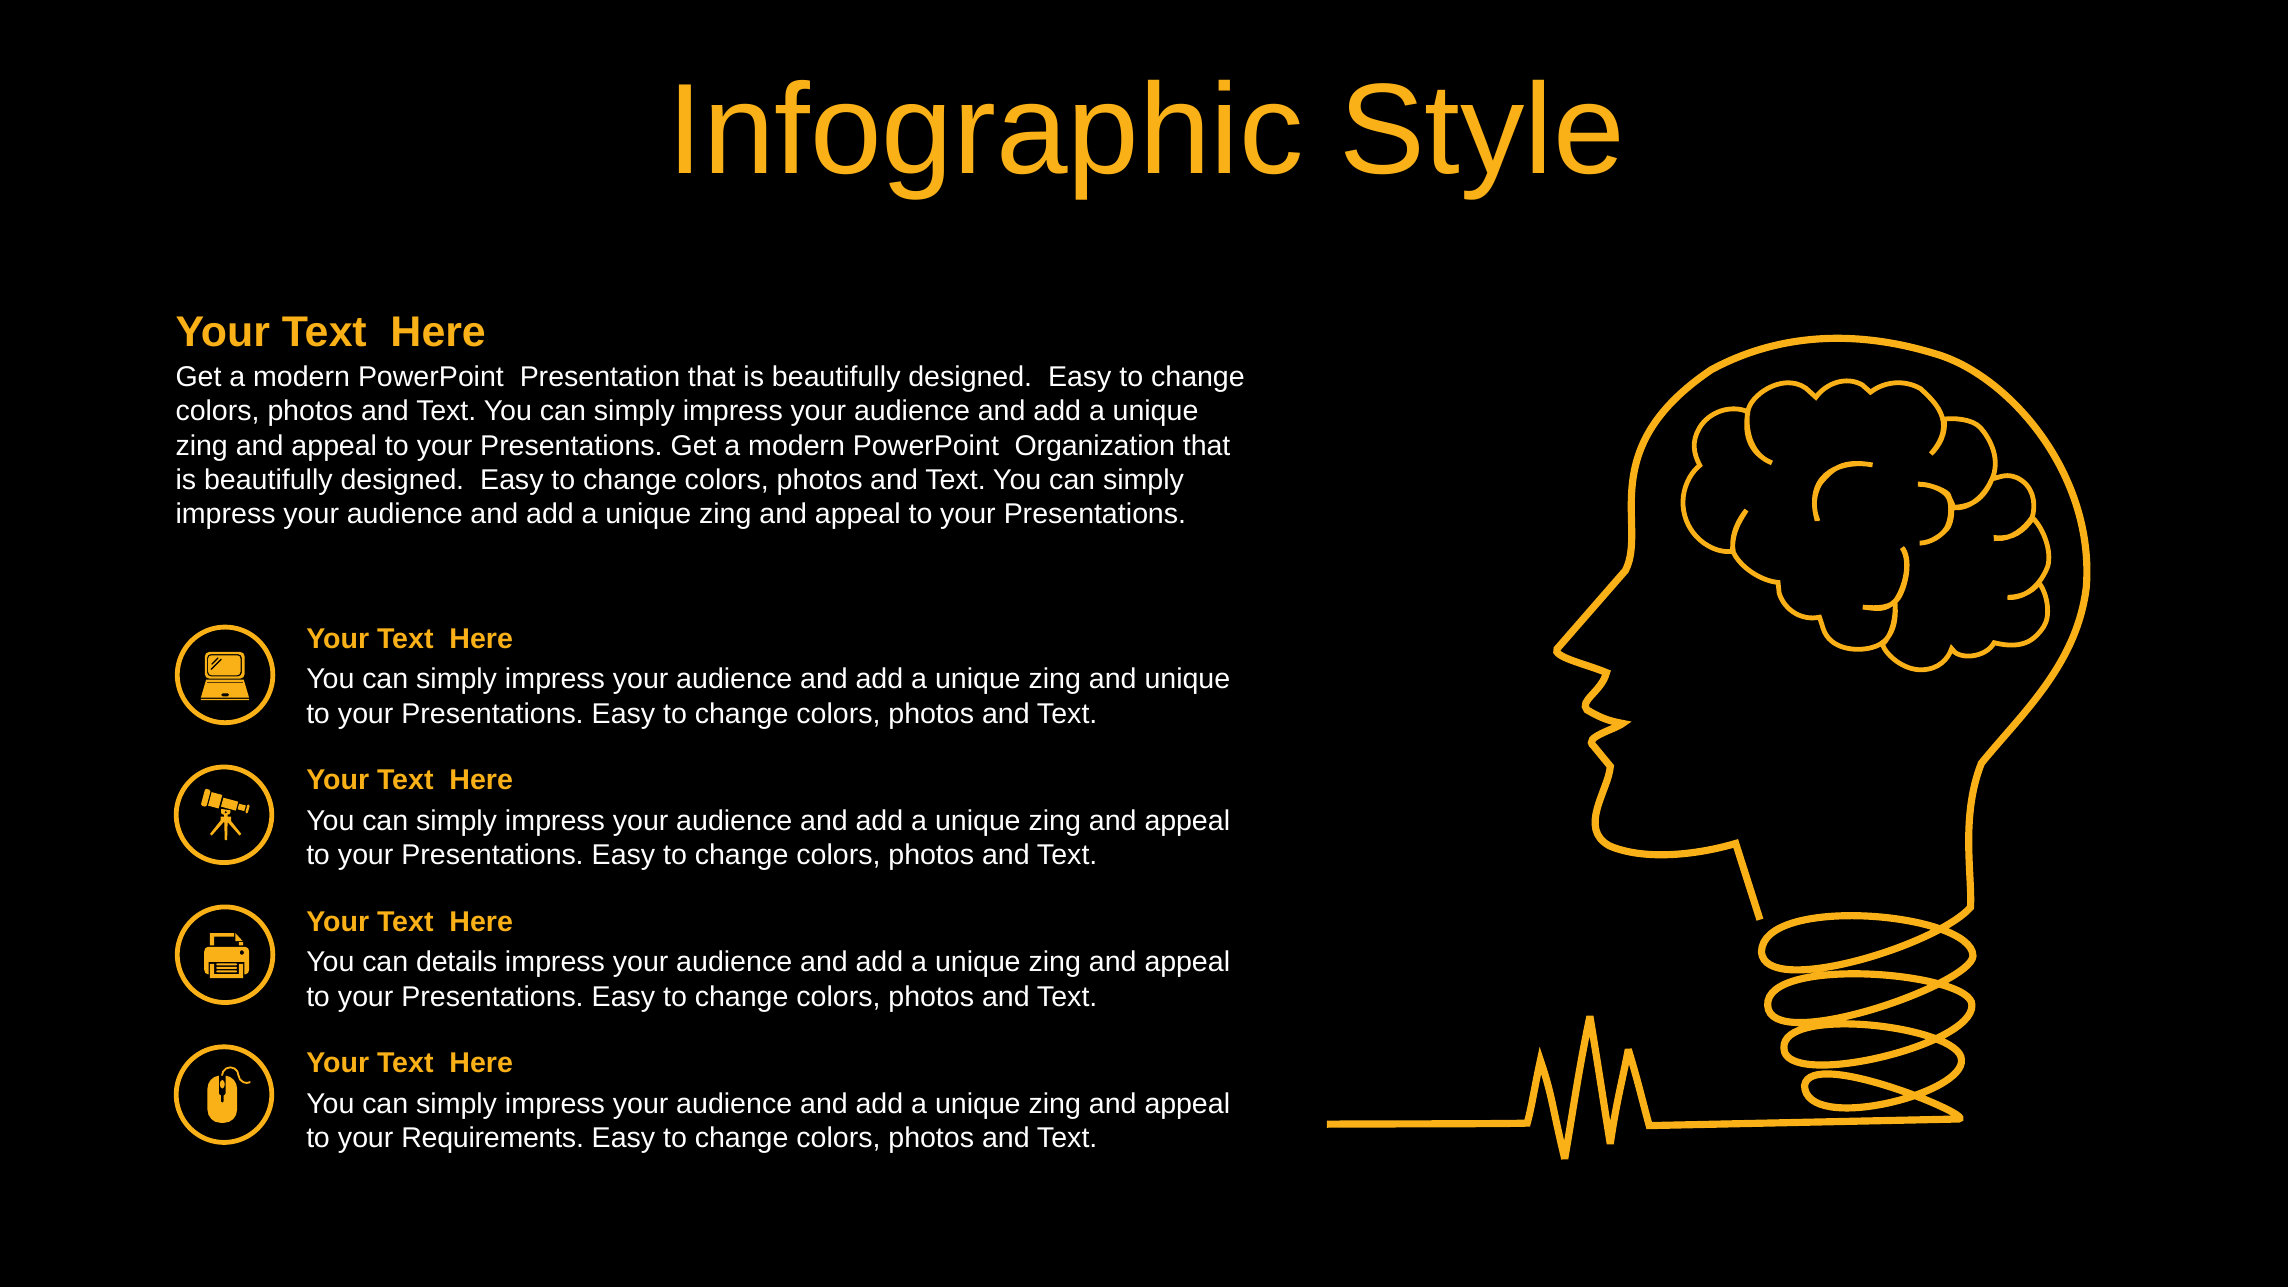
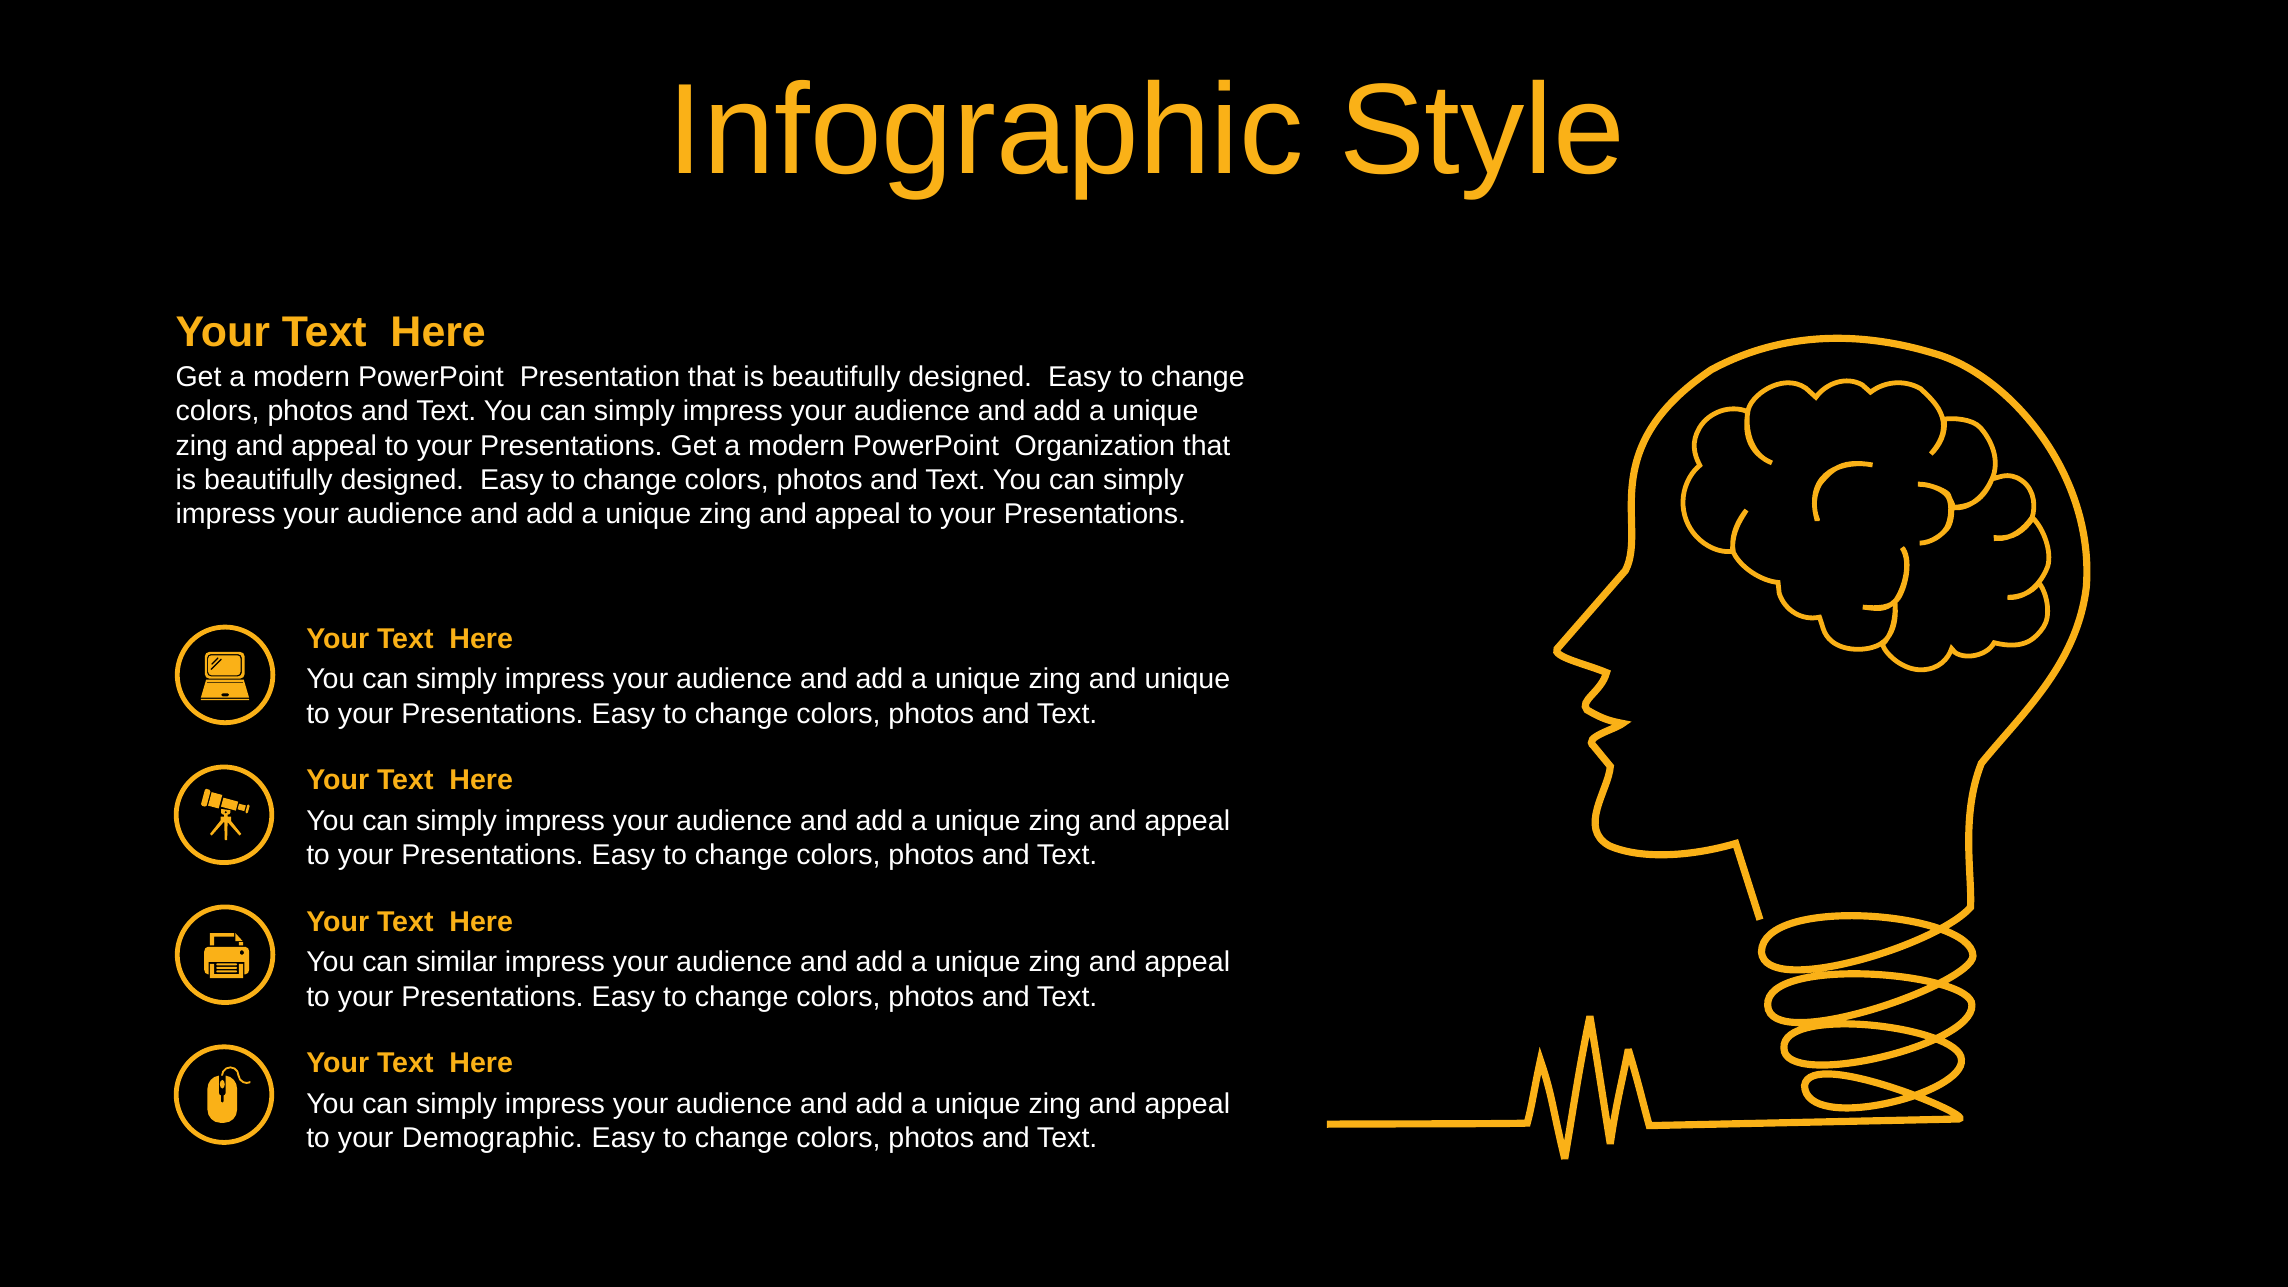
details: details -> similar
Requirements: Requirements -> Demographic
